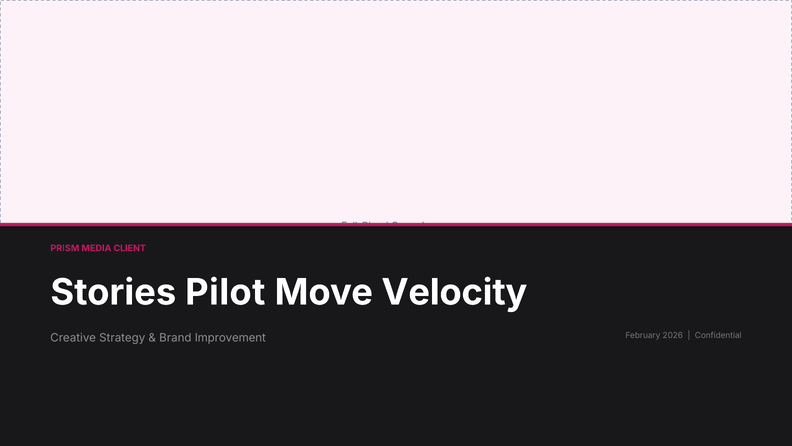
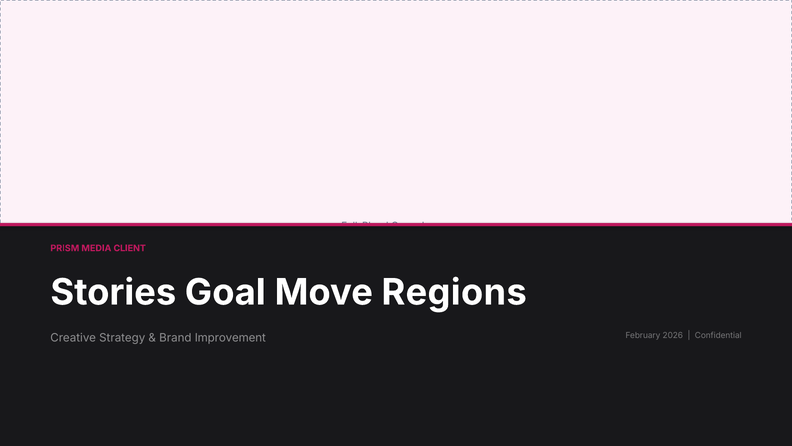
Pilot: Pilot -> Goal
Velocity: Velocity -> Regions
